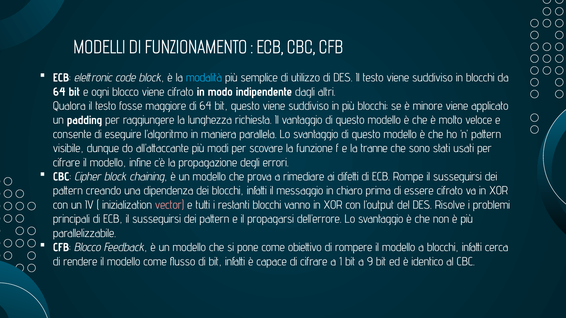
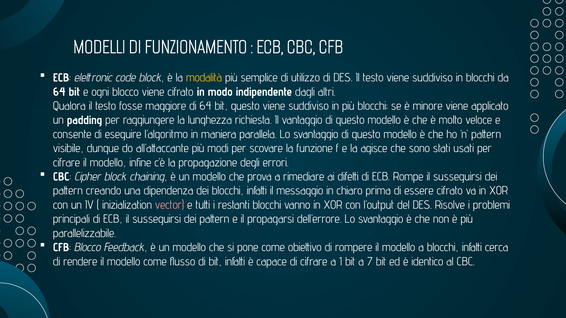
modalità colour: light blue -> yellow
tranne: tranne -> agisce
9: 9 -> 7
